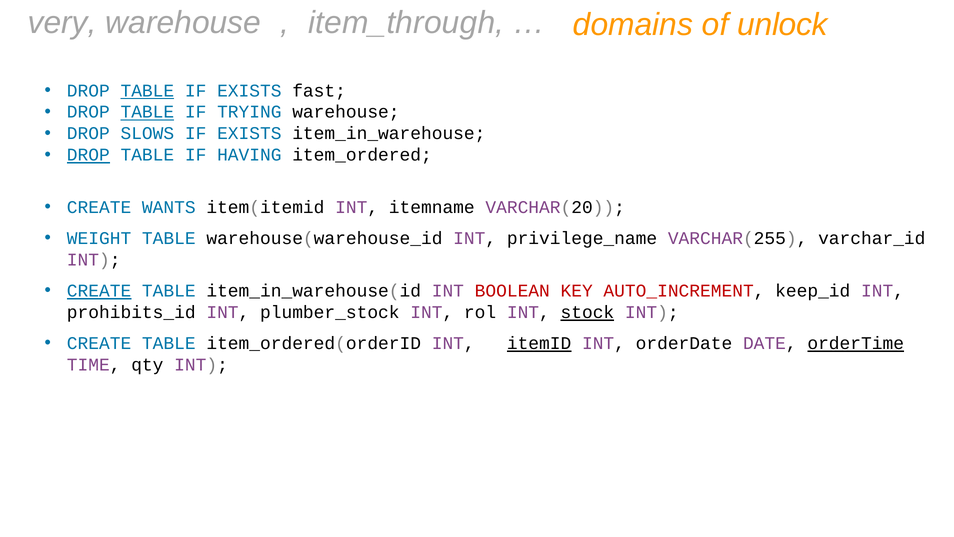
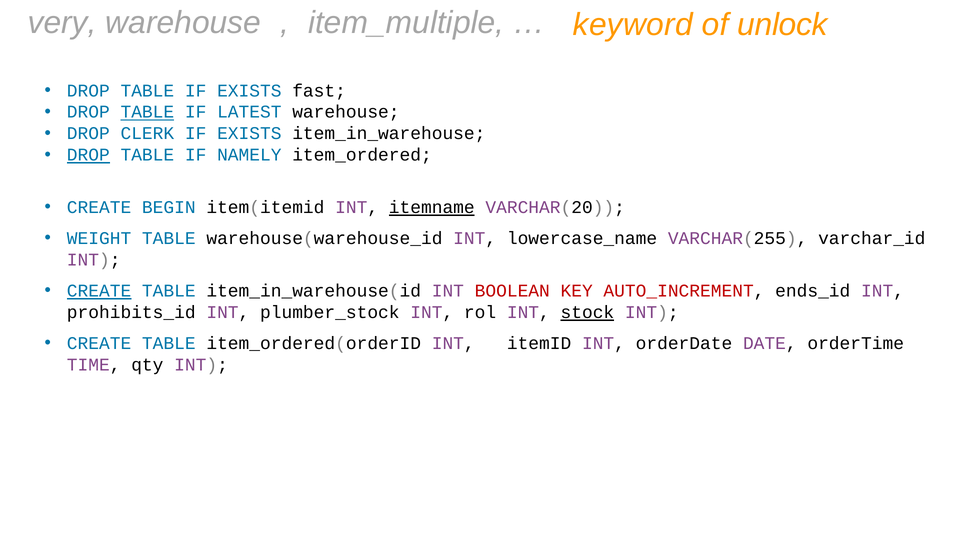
item_through: item_through -> item_multiple
domains: domains -> keyword
TABLE at (147, 91) underline: present -> none
TRYING: TRYING -> LATEST
SLOWS: SLOWS -> CLERK
HAVING: HAVING -> NAMELY
WANTS: WANTS -> BEGIN
itemname underline: none -> present
privilege_name: privilege_name -> lowercase_name
keep_id: keep_id -> ends_id
itemID underline: present -> none
orderTime underline: present -> none
